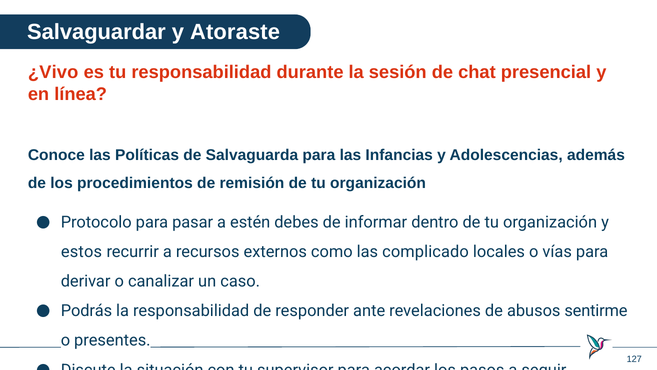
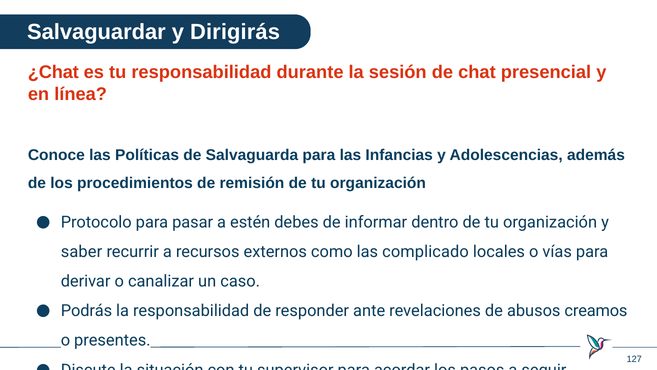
Atoraste: Atoraste -> Dirigirás
¿Vivo: ¿Vivo -> ¿Chat
estos: estos -> saber
sentirme: sentirme -> creamos
